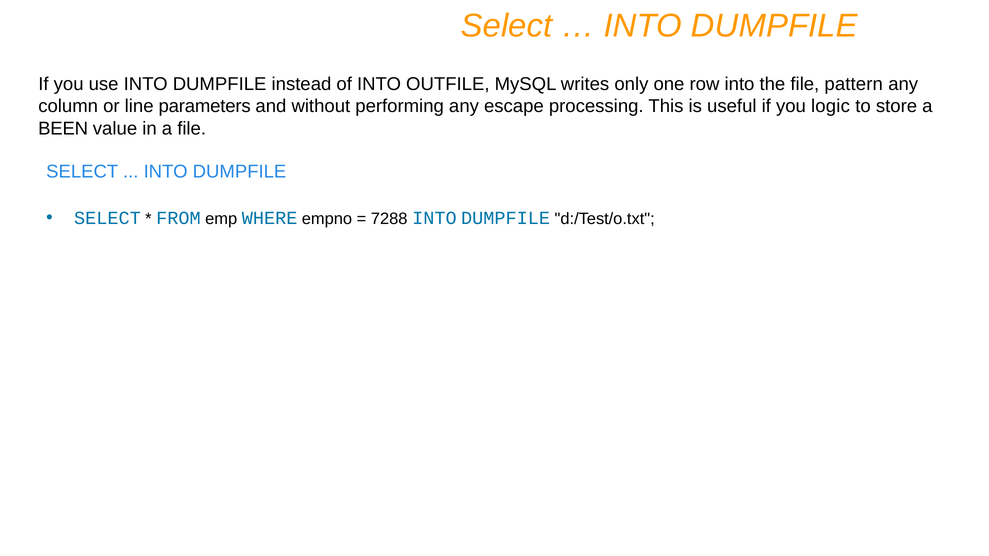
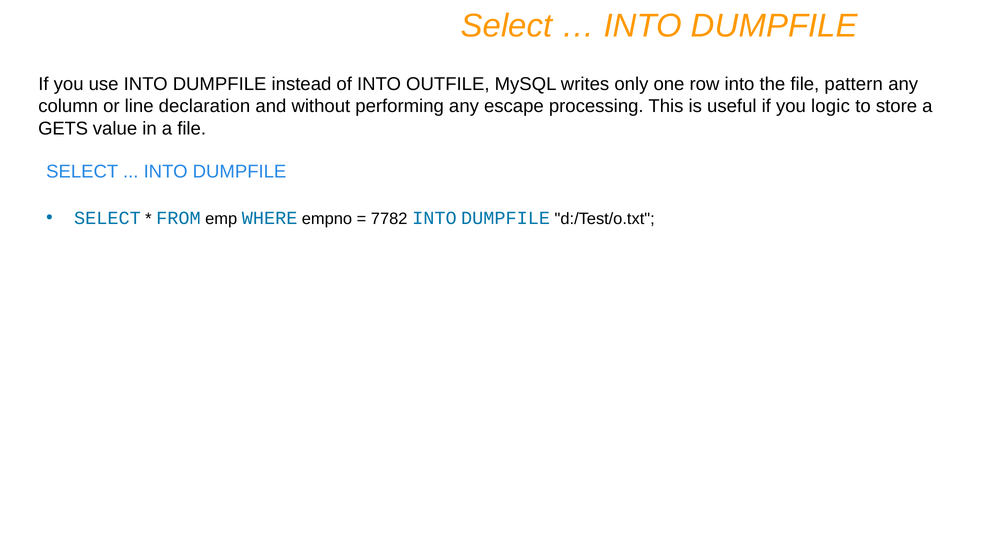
parameters: parameters -> declaration
BEEN: BEEN -> GETS
7288: 7288 -> 7782
